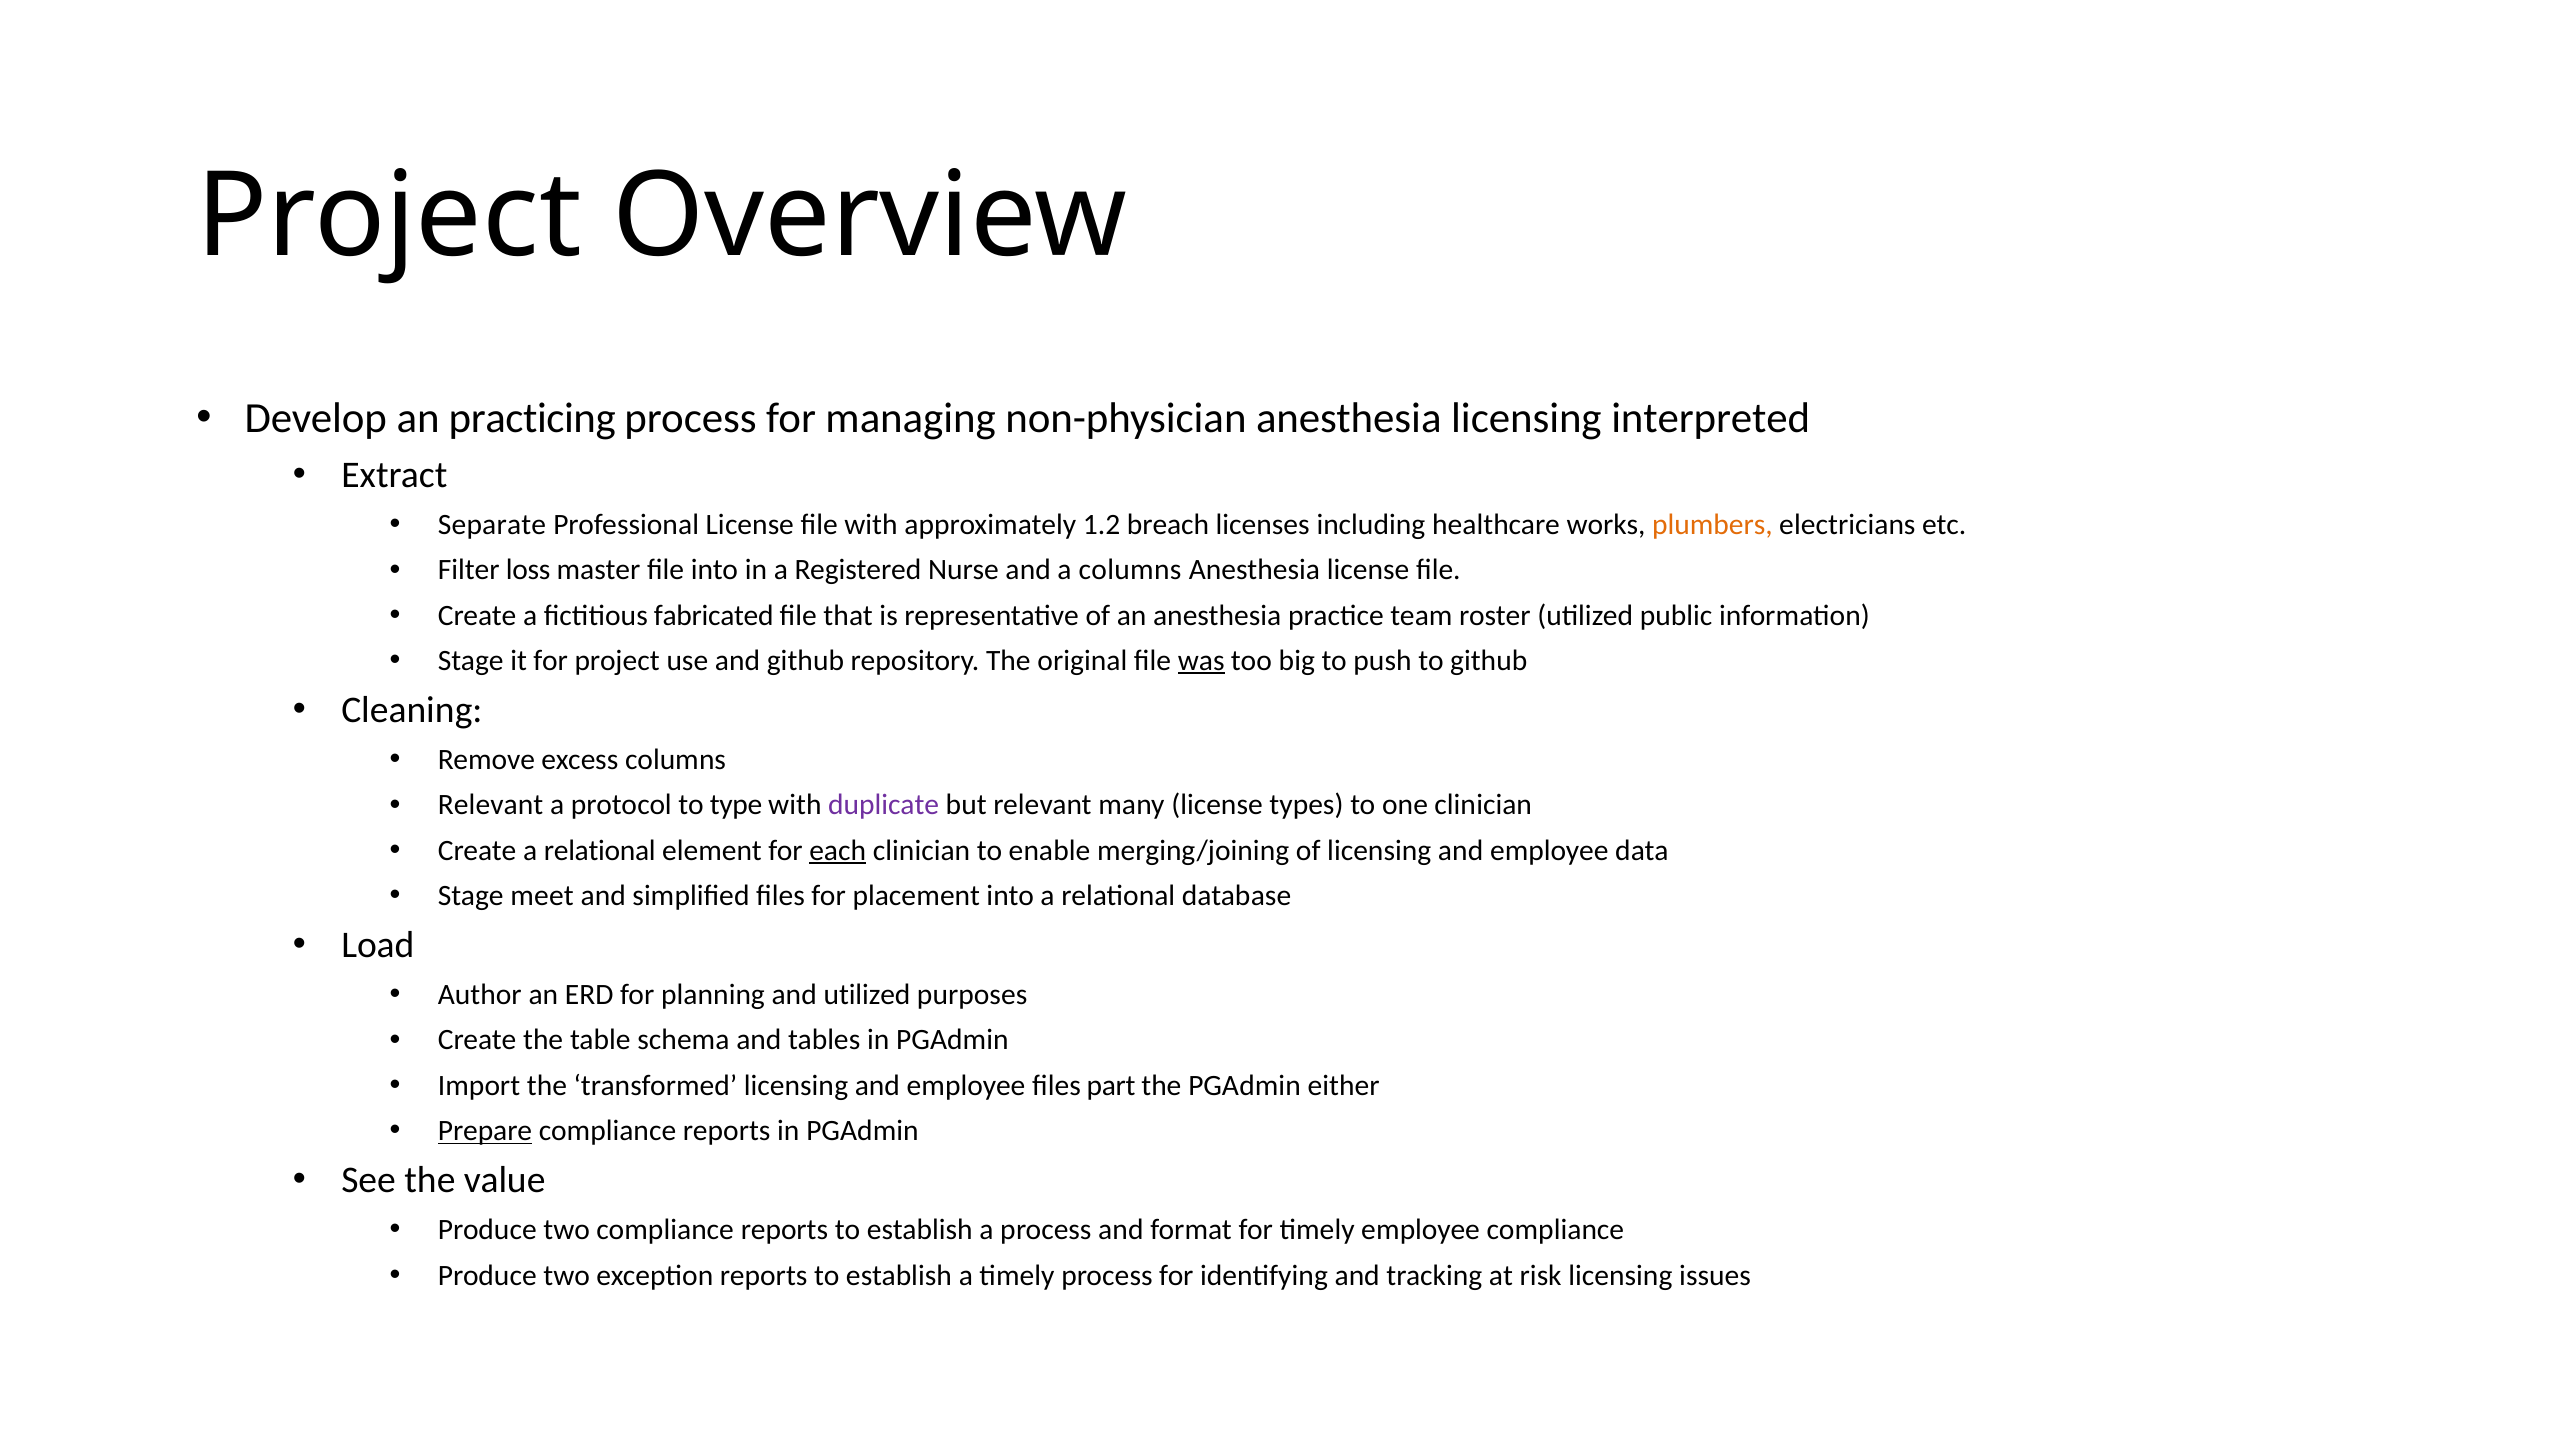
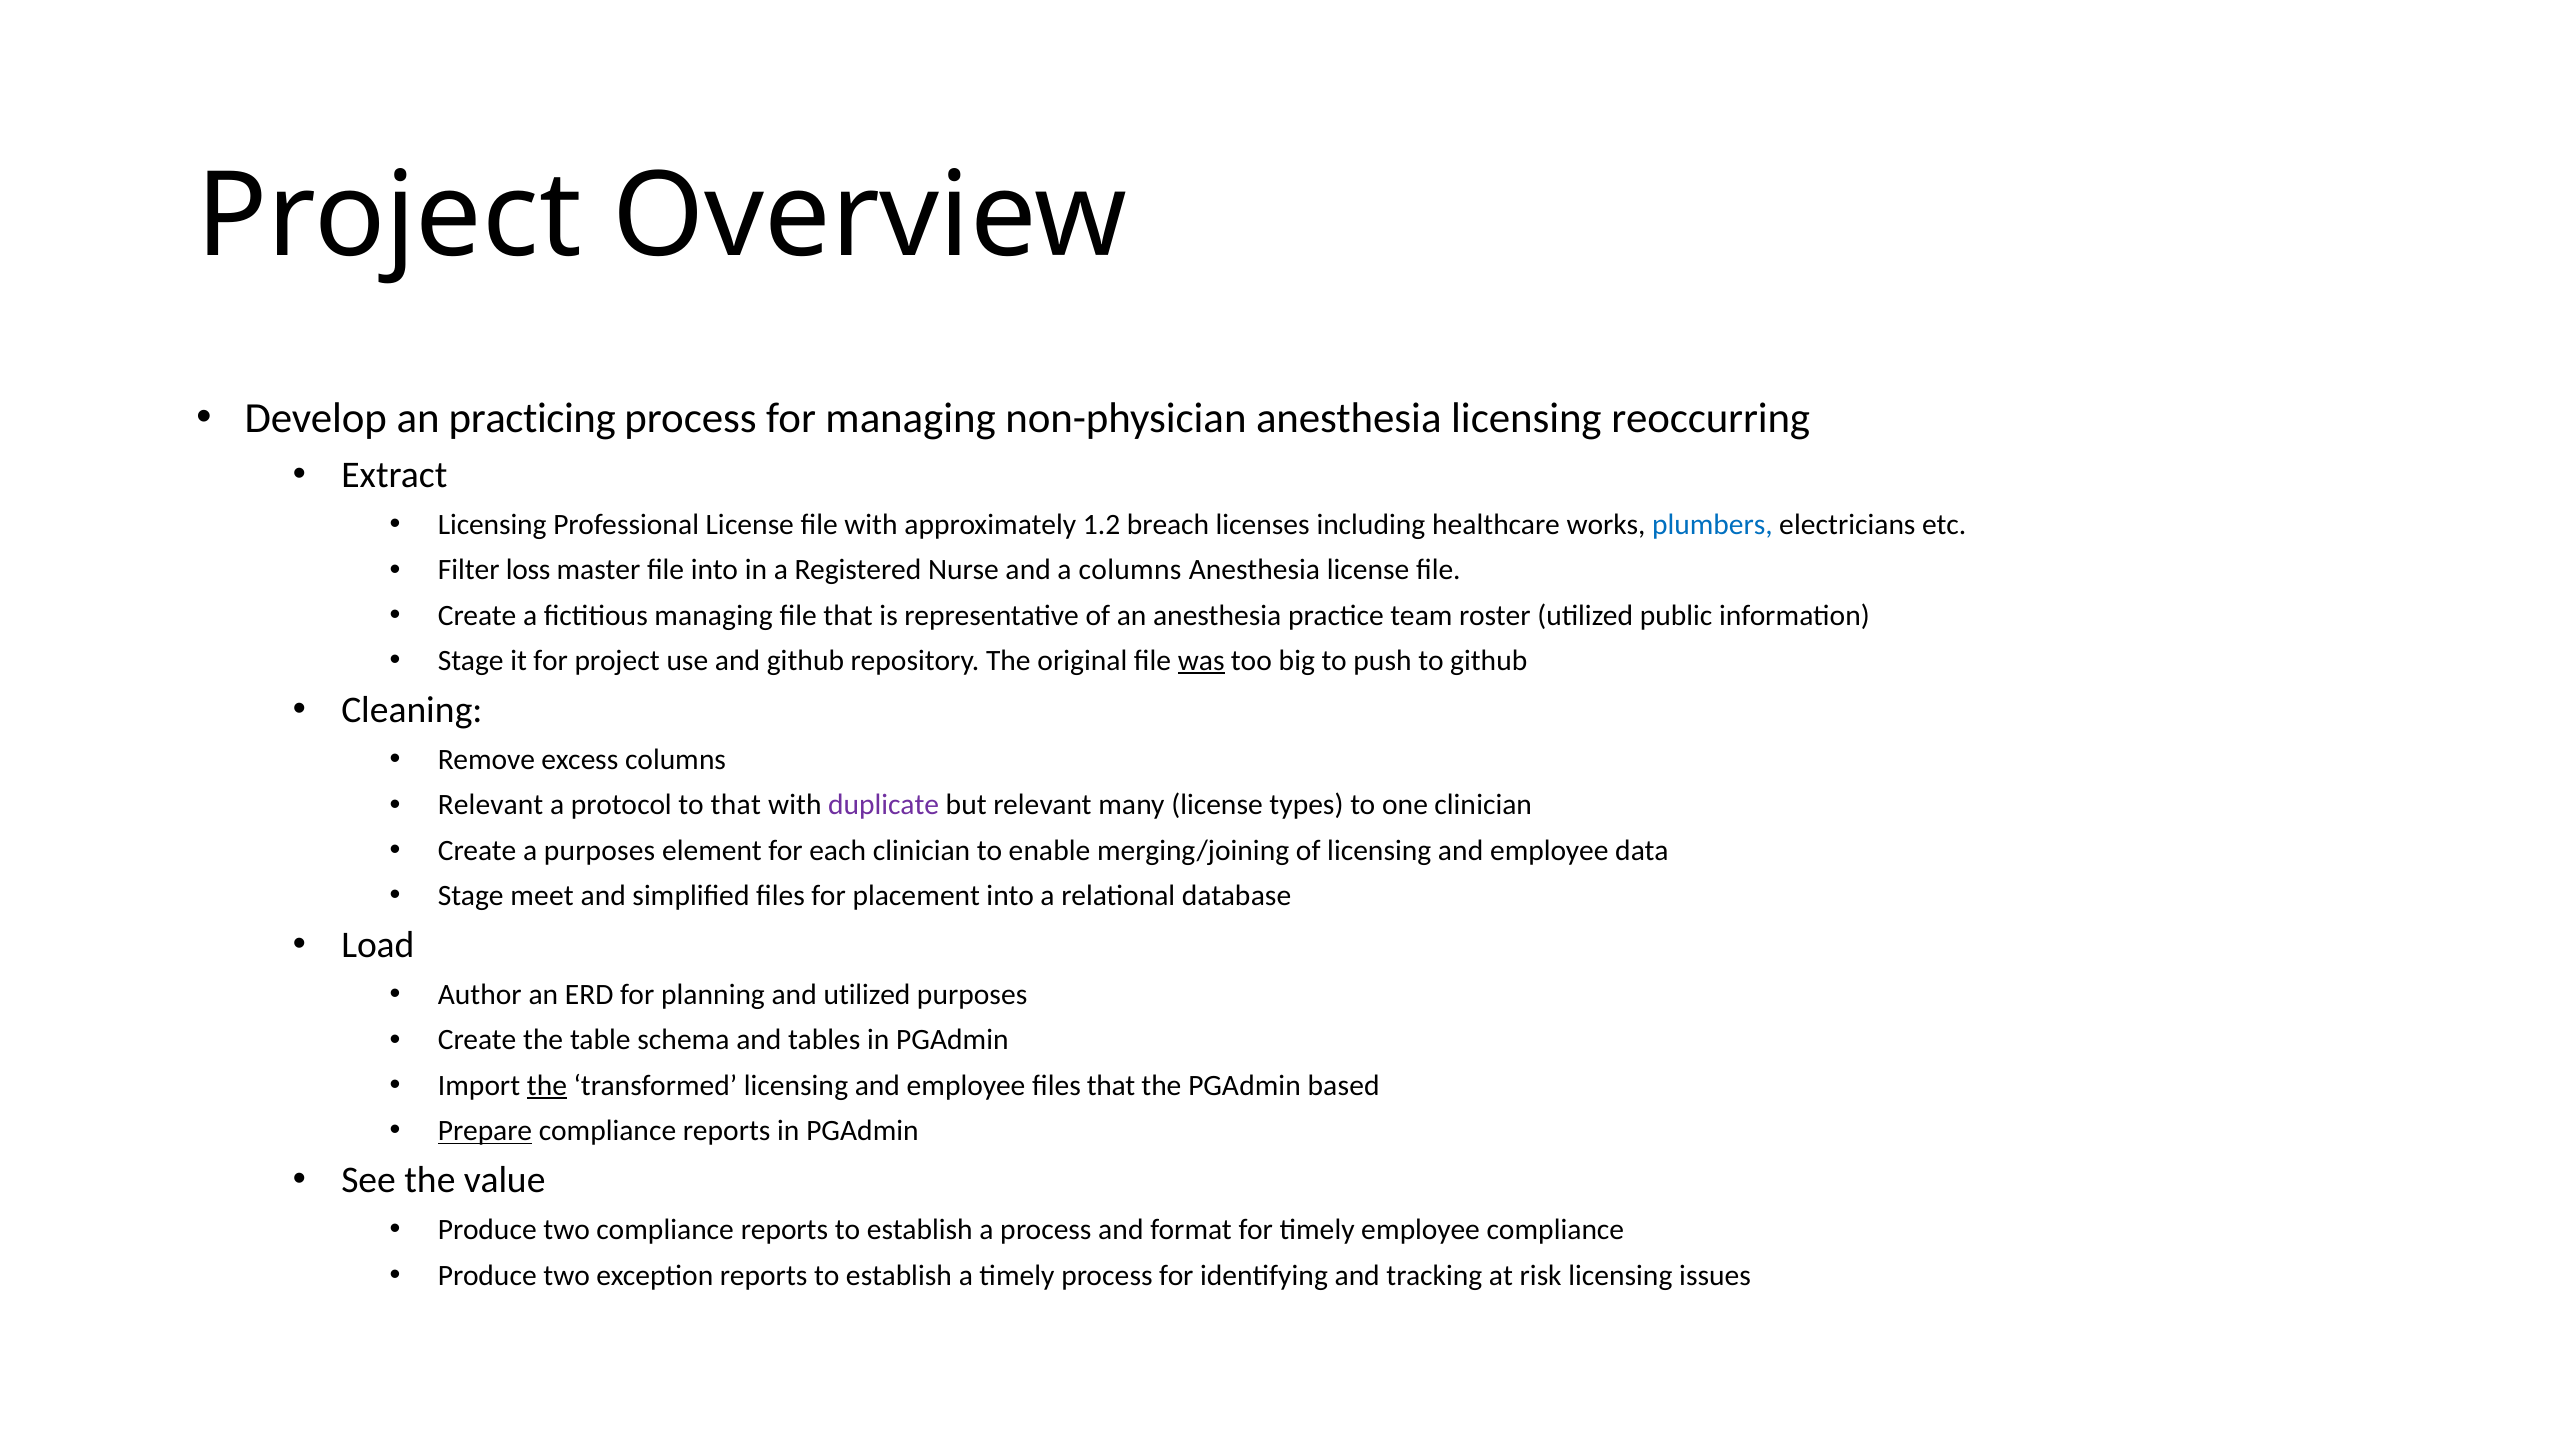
interpreted: interpreted -> reoccurring
Separate at (492, 525): Separate -> Licensing
plumbers colour: orange -> blue
fictitious fabricated: fabricated -> managing
to type: type -> that
Create a relational: relational -> purposes
each underline: present -> none
the at (547, 1085) underline: none -> present
files part: part -> that
either: either -> based
